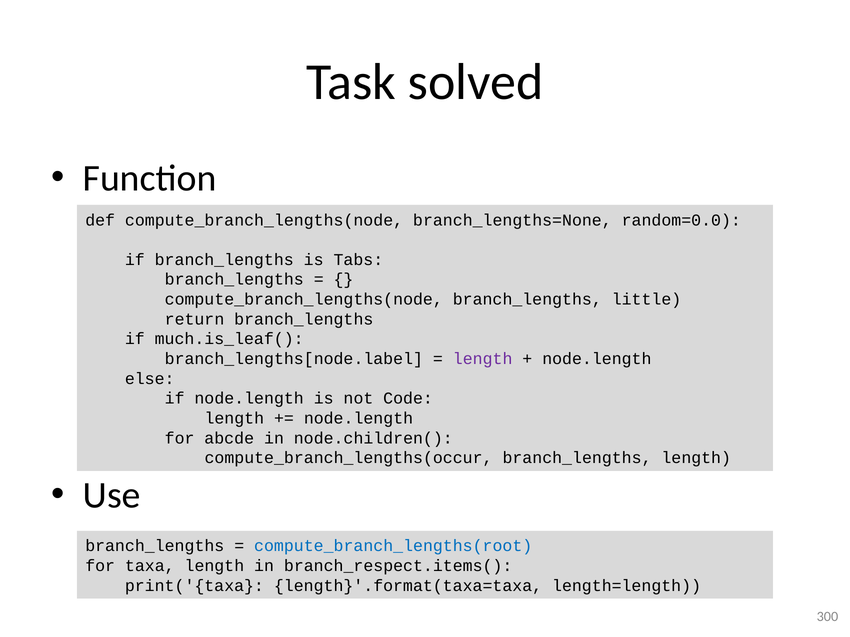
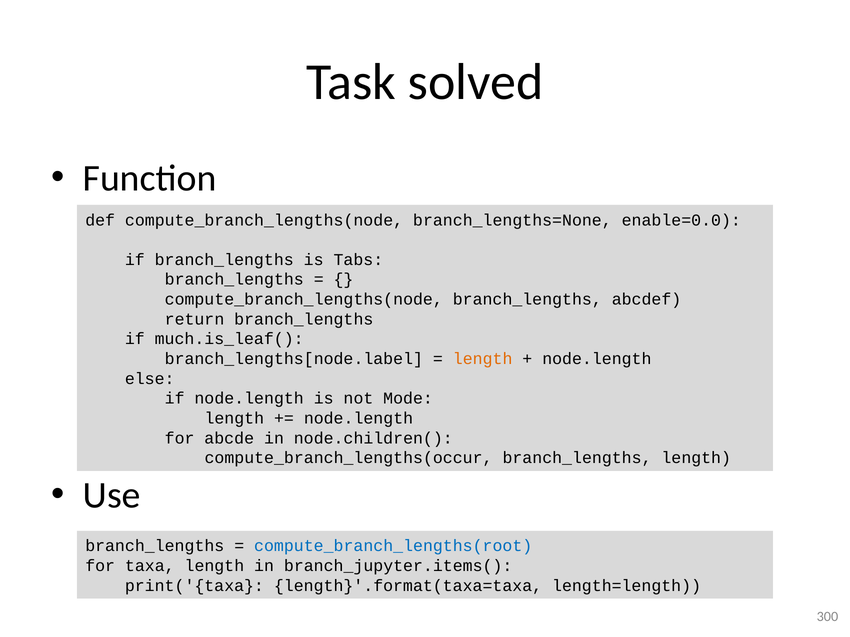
random=0.0: random=0.0 -> enable=0.0
little: little -> abcdef
length at (483, 359) colour: purple -> orange
Code: Code -> Mode
branch_respect.items(: branch_respect.items( -> branch_jupyter.items(
